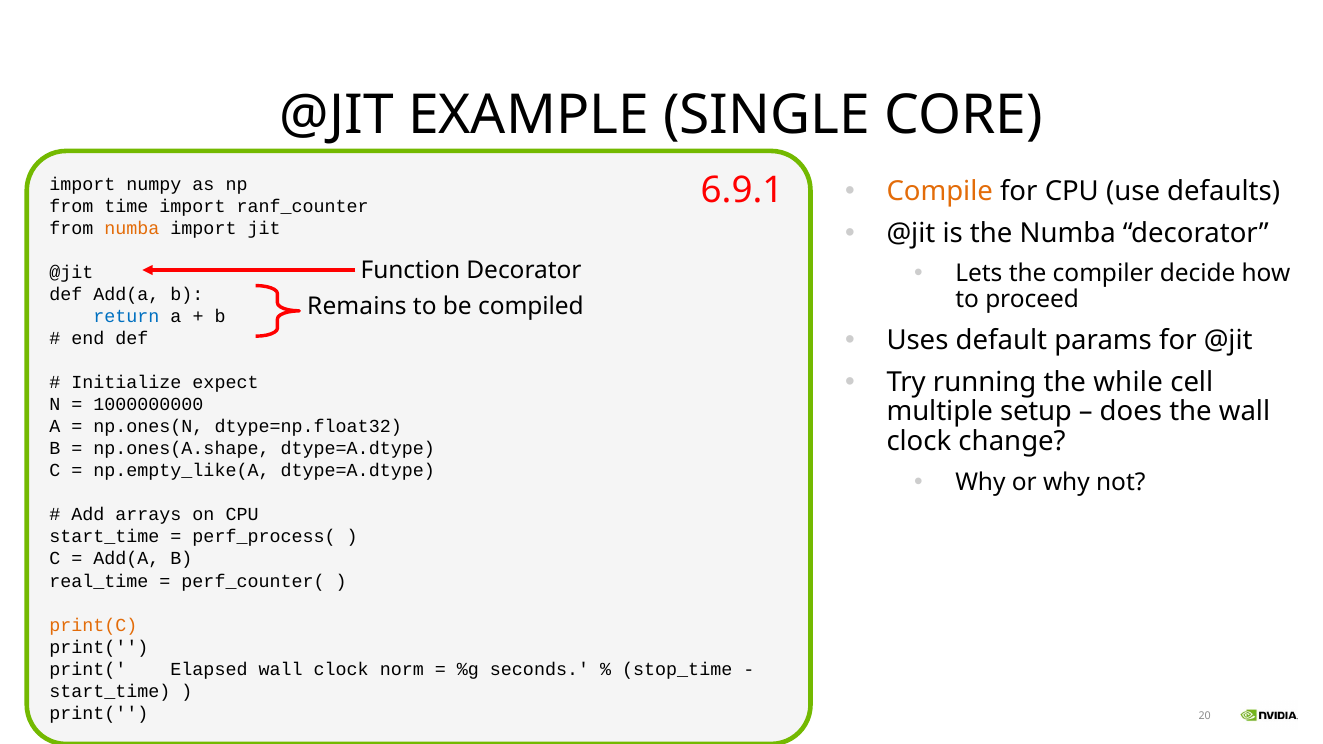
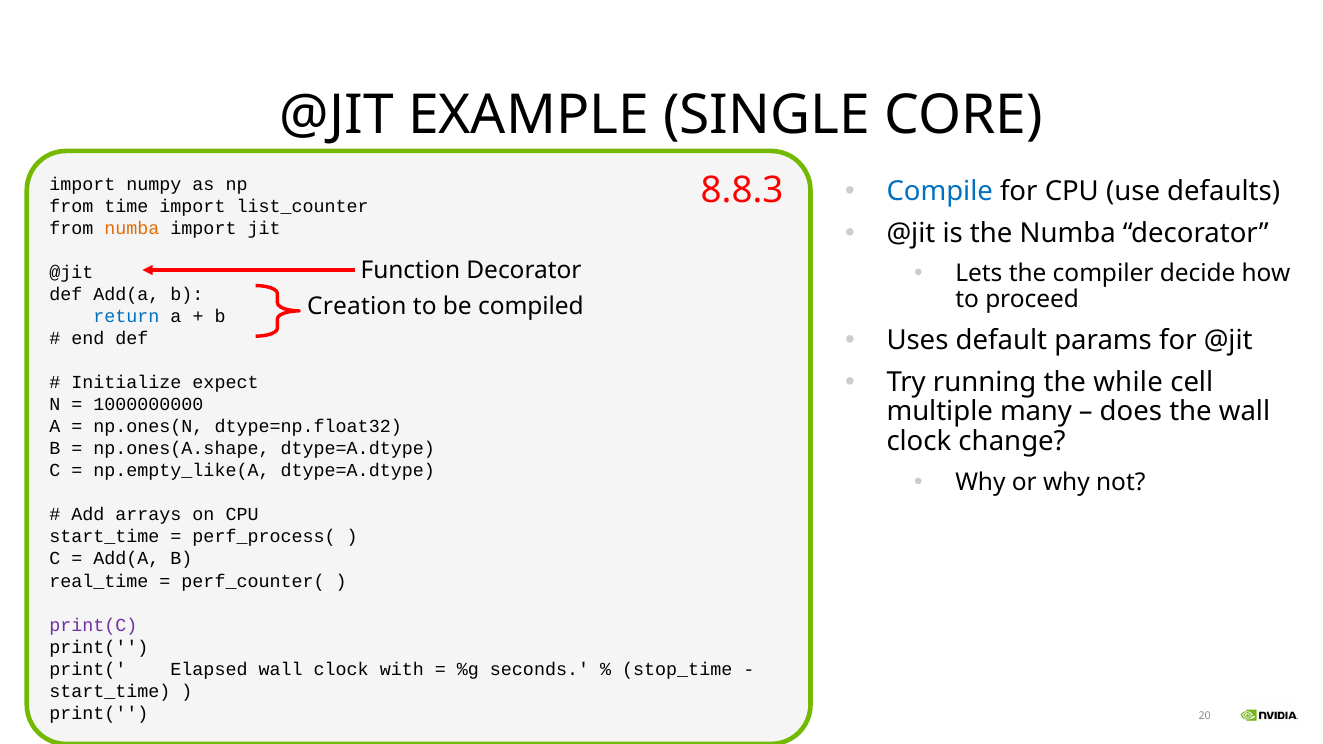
Compile colour: orange -> blue
6.9.1: 6.9.1 -> 8.8.3
ranf_counter: ranf_counter -> list_counter
Remains: Remains -> Creation
setup: setup -> many
print(C colour: orange -> purple
norm: norm -> with
